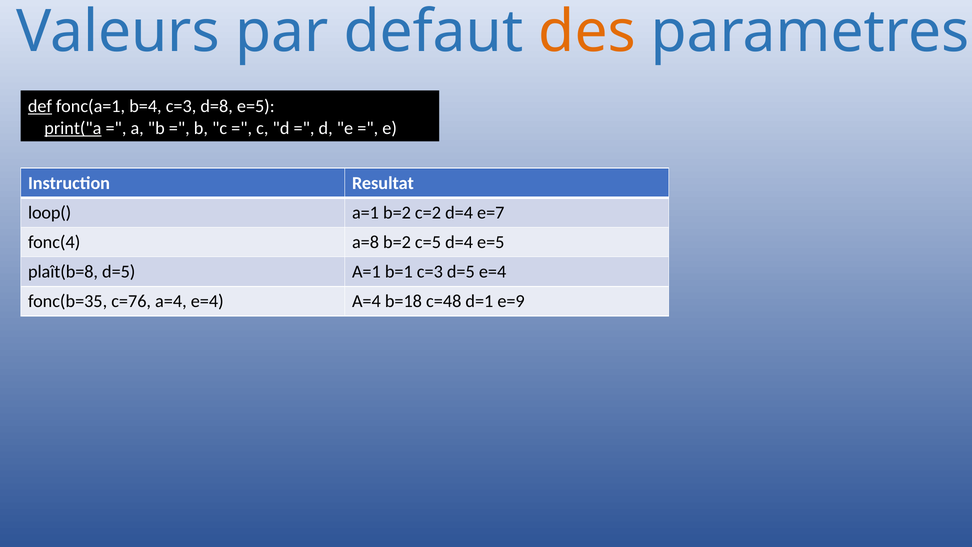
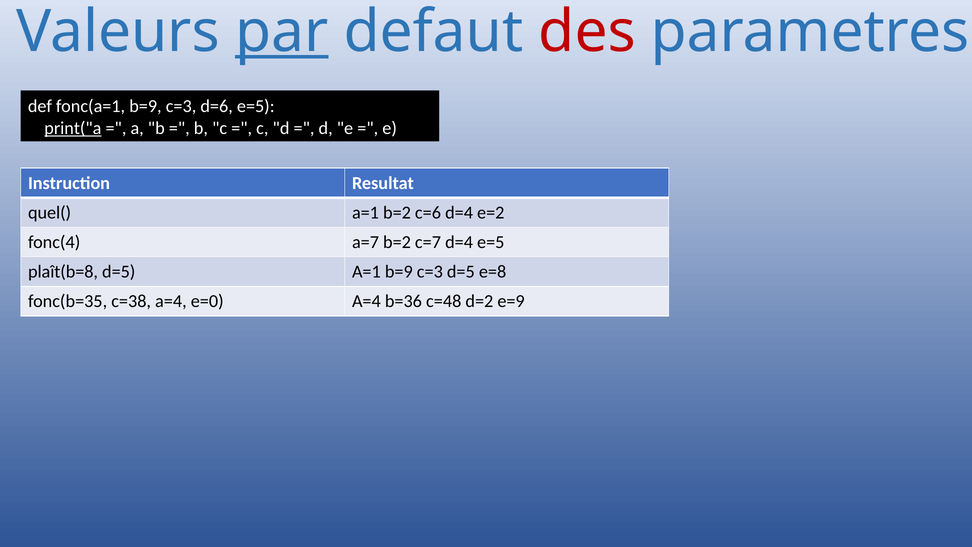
par underline: none -> present
des colour: orange -> red
def underline: present -> none
fonc(a=1 b=4: b=4 -> b=9
d=8: d=8 -> d=6
loop(: loop( -> quel(
c=2: c=2 -> c=6
e=7: e=7 -> e=2
a=8: a=8 -> a=7
c=5: c=5 -> c=7
A=1 b=1: b=1 -> b=9
d=5 e=4: e=4 -> e=8
c=76: c=76 -> c=38
a=4 e=4: e=4 -> e=0
b=18: b=18 -> b=36
d=1: d=1 -> d=2
